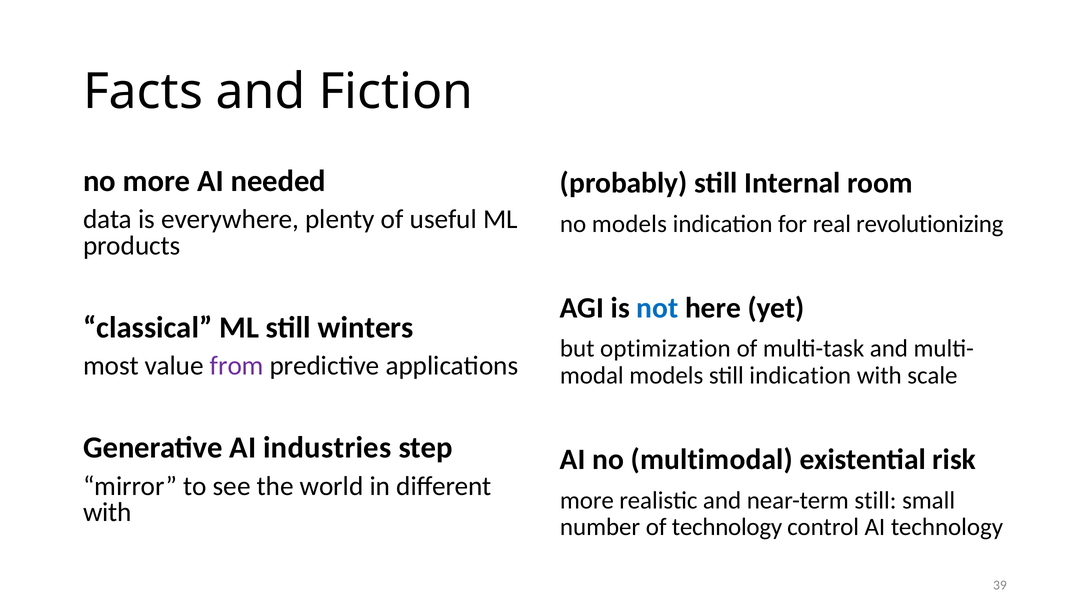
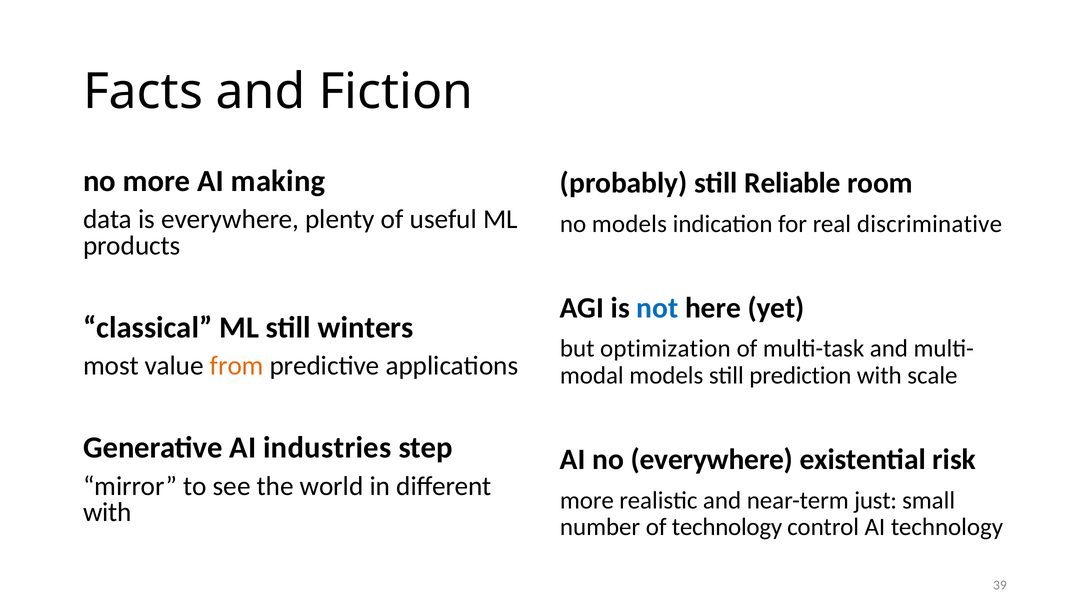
needed: needed -> making
Internal: Internal -> Reliable
revolutionizing: revolutionizing -> discriminative
from colour: purple -> orange
still indication: indication -> prediction
no multimodal: multimodal -> everywhere
near-term still: still -> just
